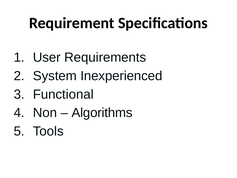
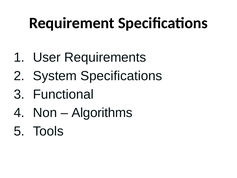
System Inexperienced: Inexperienced -> Specifications
